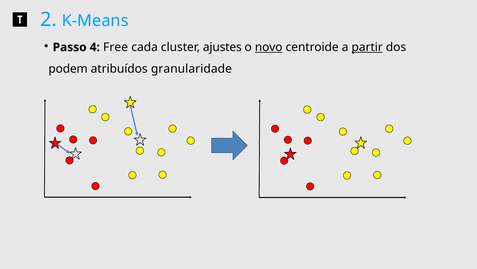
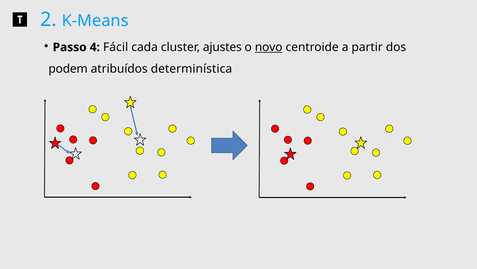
Free: Free -> Fácil
partir underline: present -> none
granularidade: granularidade -> determinística
